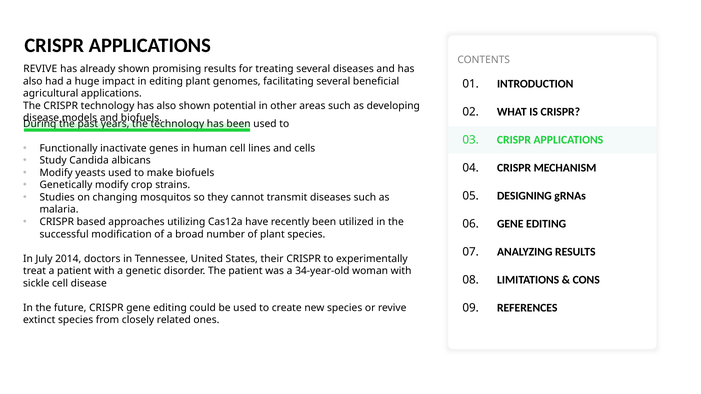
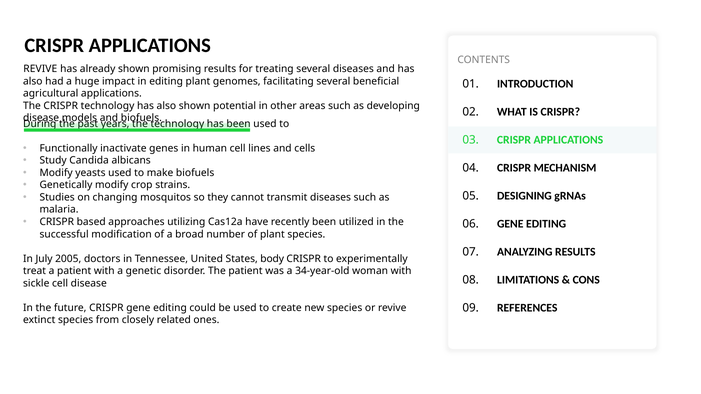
2014: 2014 -> 2005
their: their -> body
